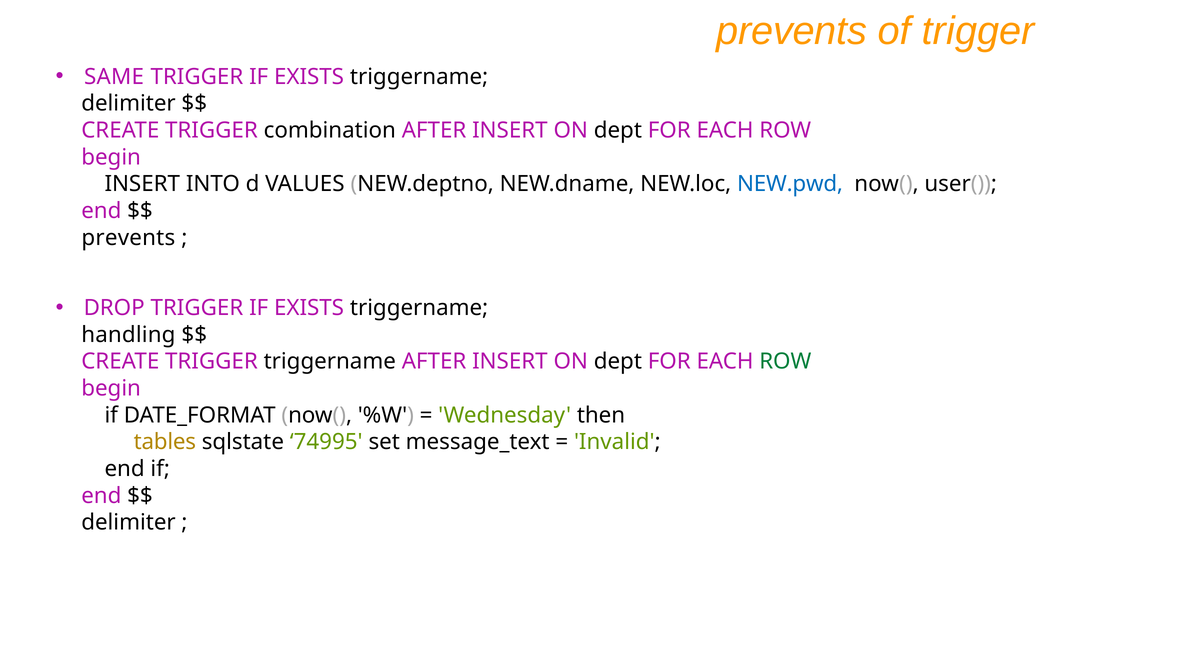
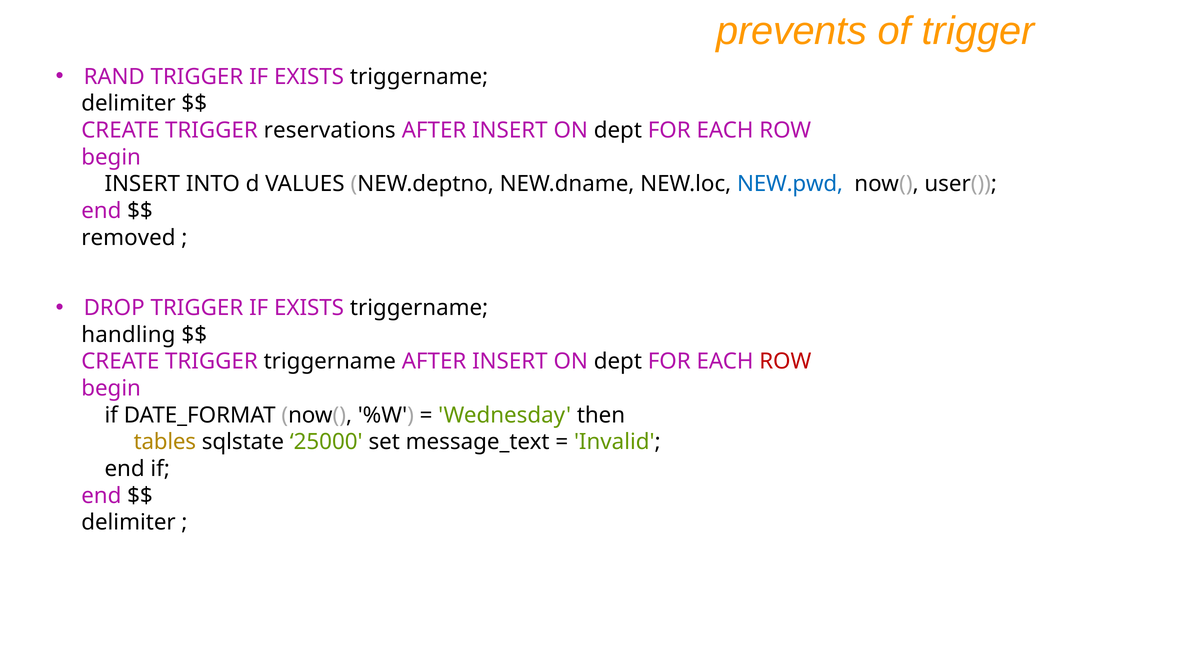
SAME: SAME -> RAND
combination: combination -> reservations
prevents at (128, 238): prevents -> removed
ROW at (785, 362) colour: green -> red
74995: 74995 -> 25000
